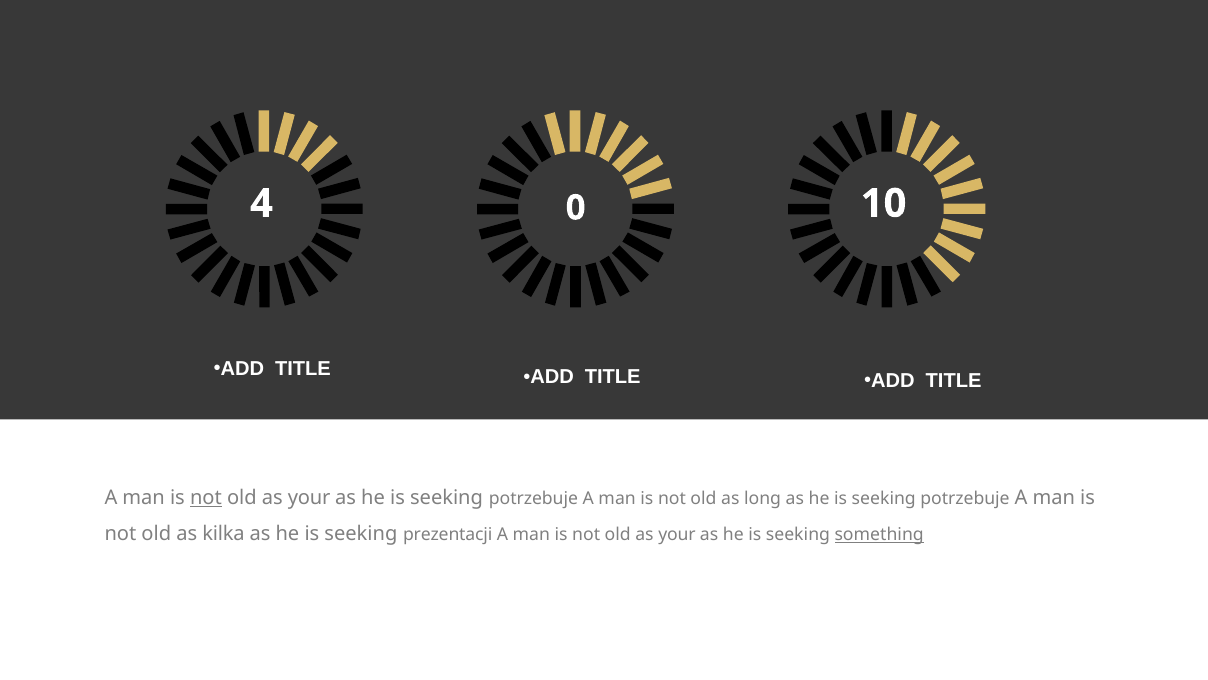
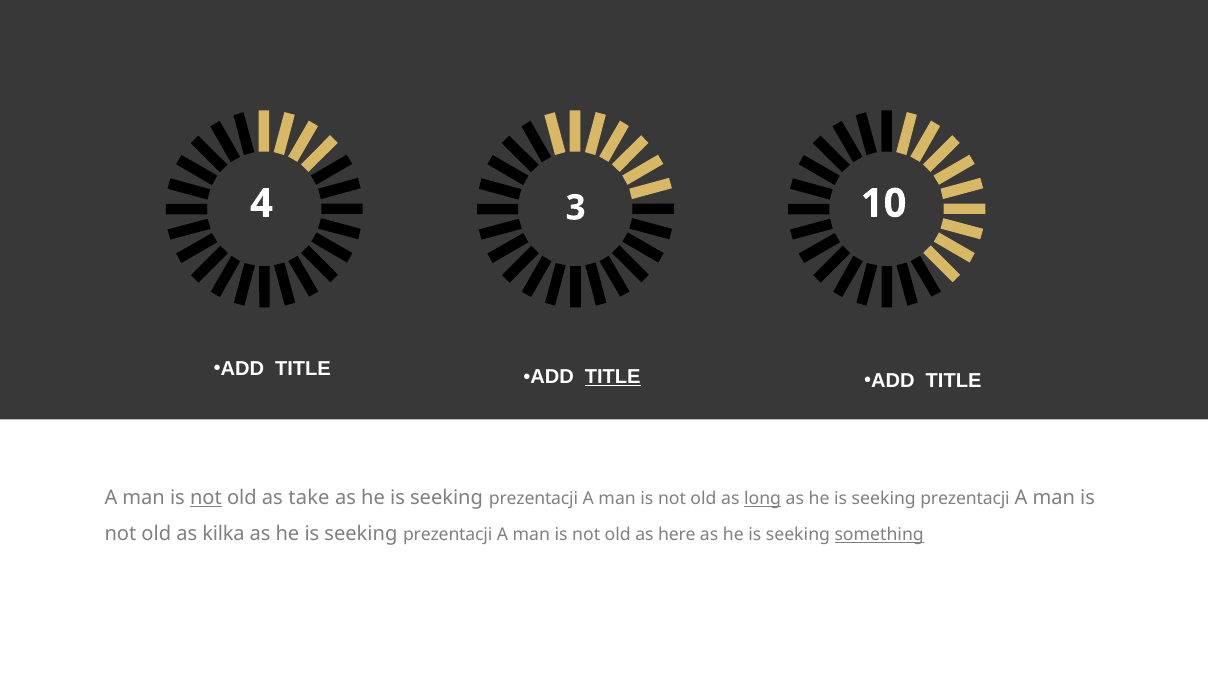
0: 0 -> 3
TITLE at (613, 377) underline: none -> present
your at (309, 497): your -> take
potrzebuje at (533, 498): potrzebuje -> prezentacji
long underline: none -> present
potrzebuje at (965, 498): potrzebuje -> prezentacji
your at (677, 534): your -> here
